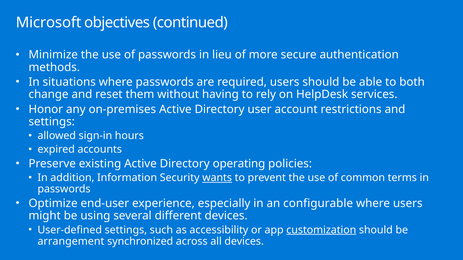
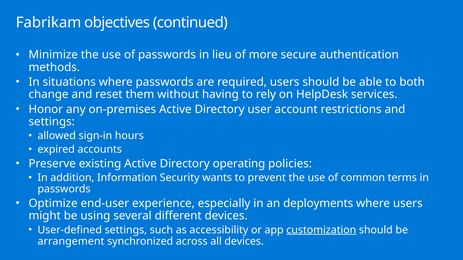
Microsoft: Microsoft -> Fabrikam
wants underline: present -> none
configurable: configurable -> deployments
